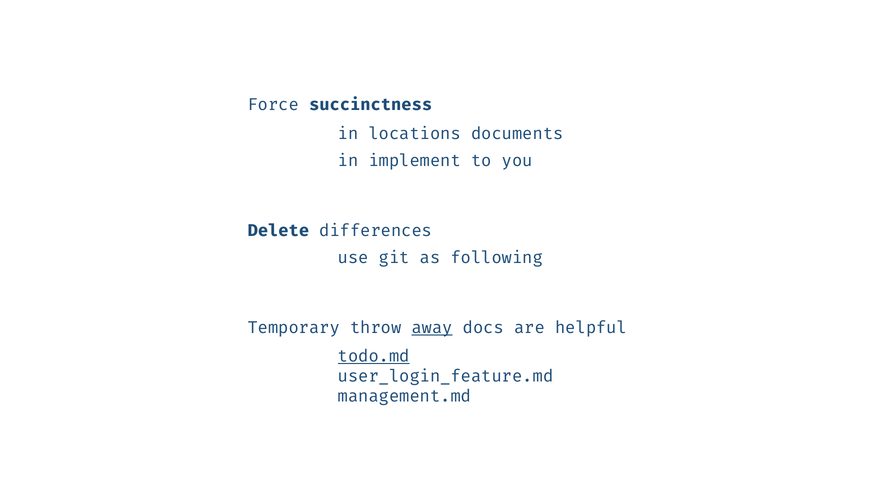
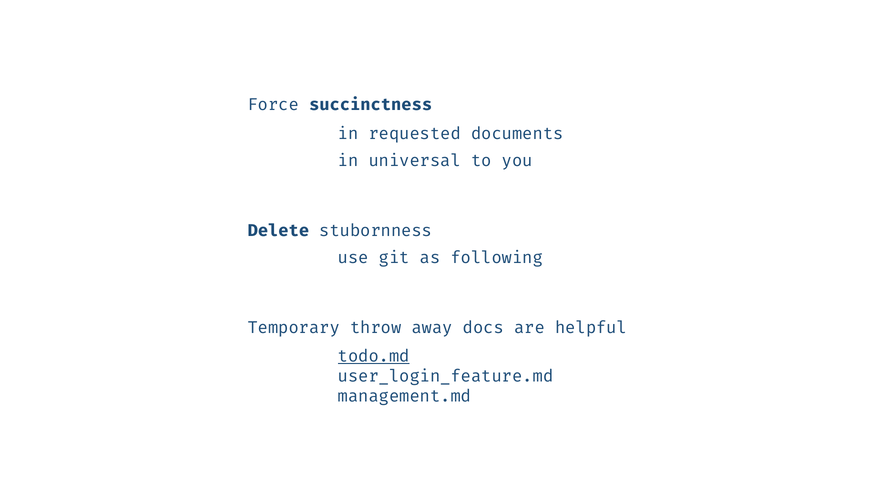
locations: locations -> requested
implement: implement -> universal
differences: differences -> stubornness
away underline: present -> none
